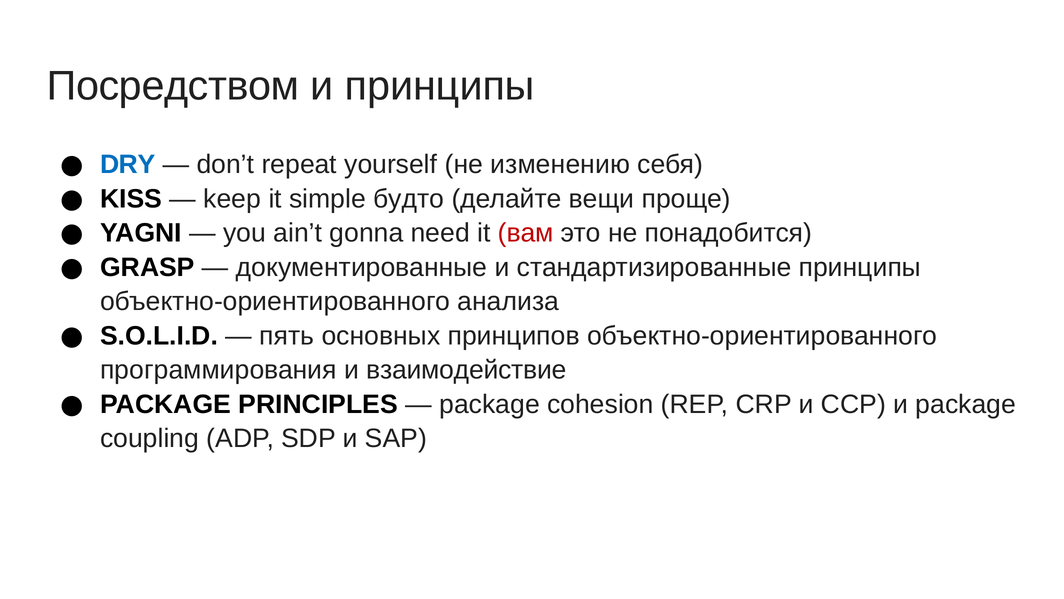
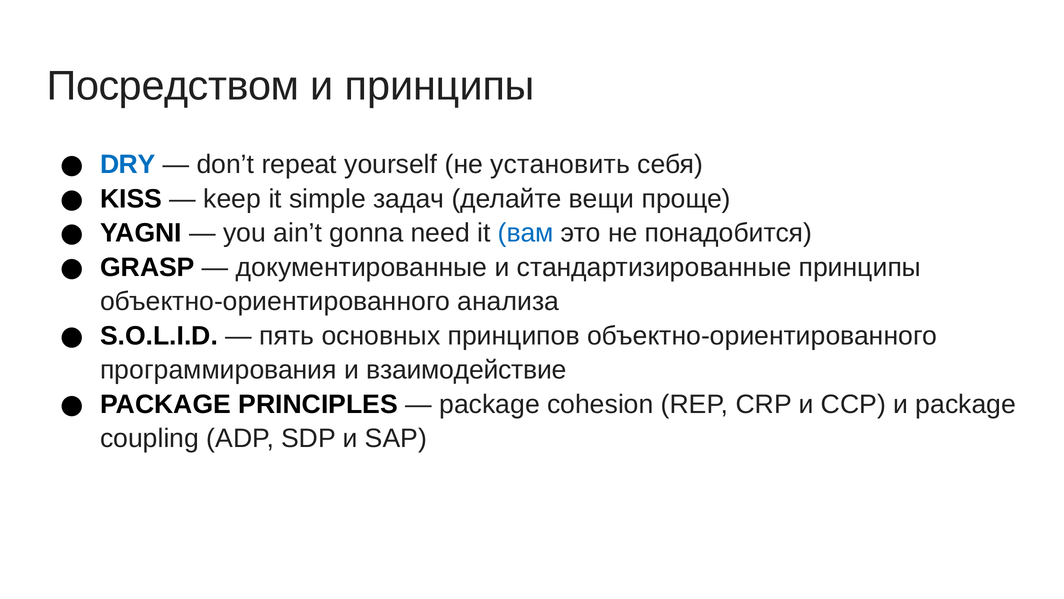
изменению: изменению -> установить
будто: будто -> задач
вам colour: red -> blue
